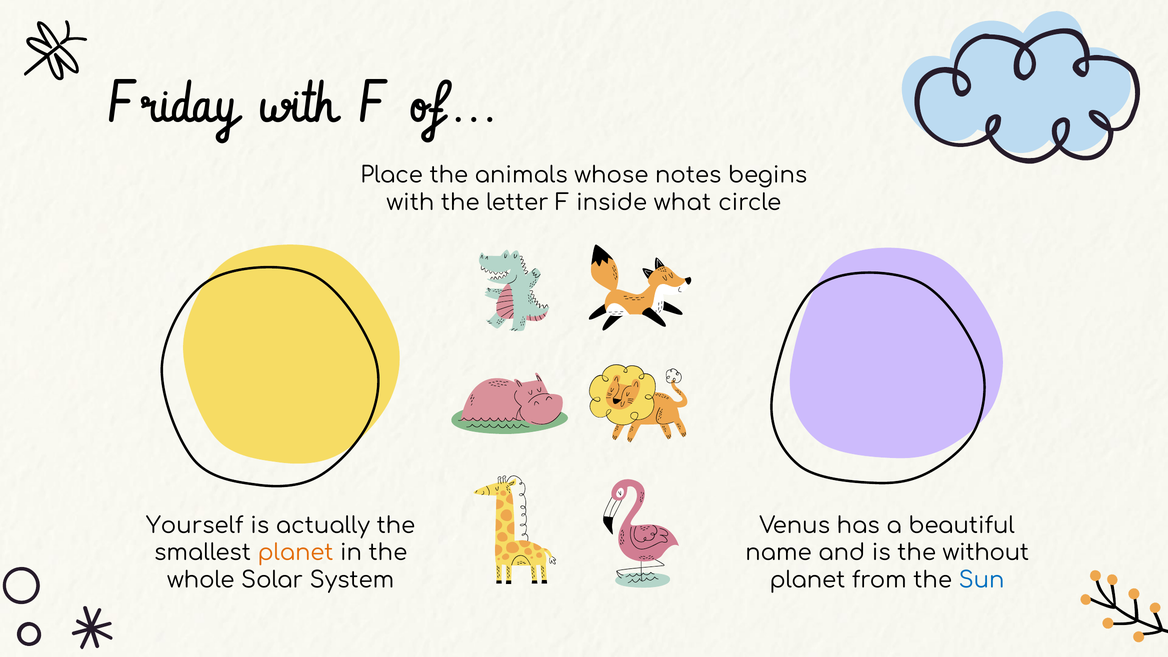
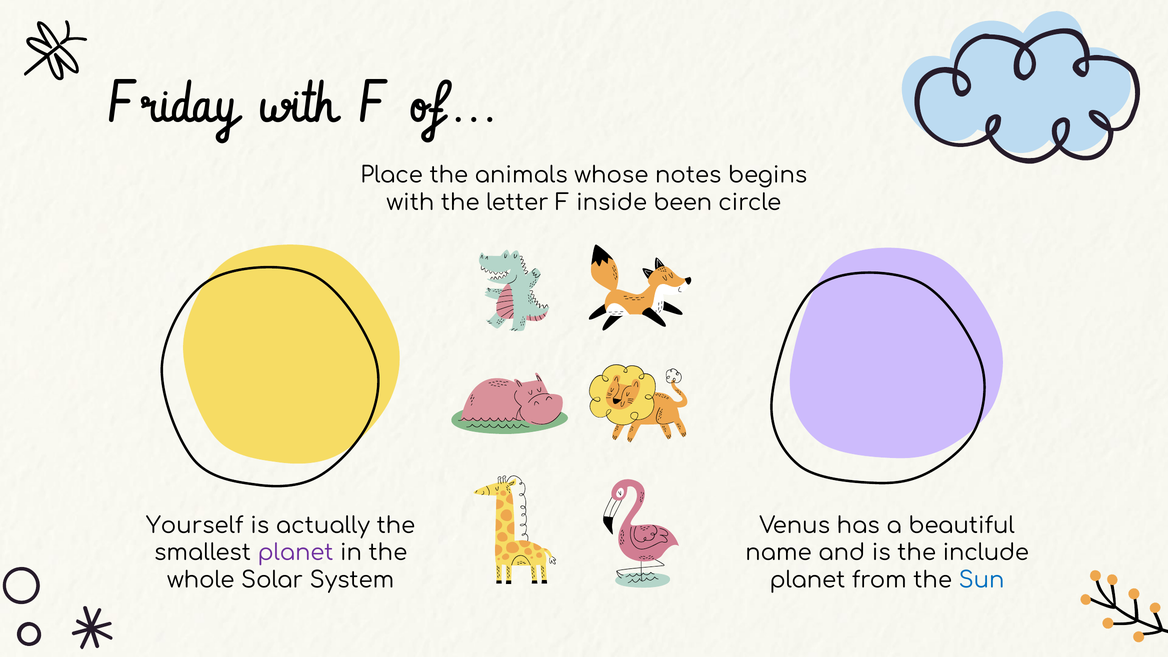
what: what -> been
planet at (295, 553) colour: orange -> purple
without: without -> include
